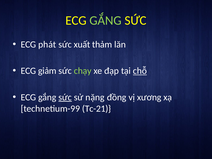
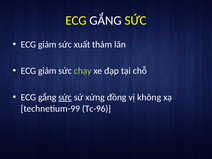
GẮNG at (106, 21) colour: light green -> white
phát at (47, 44): phát -> giảm
chỗ underline: present -> none
nặng: nặng -> xứng
xương: xương -> không
Tc-21: Tc-21 -> Tc-96
